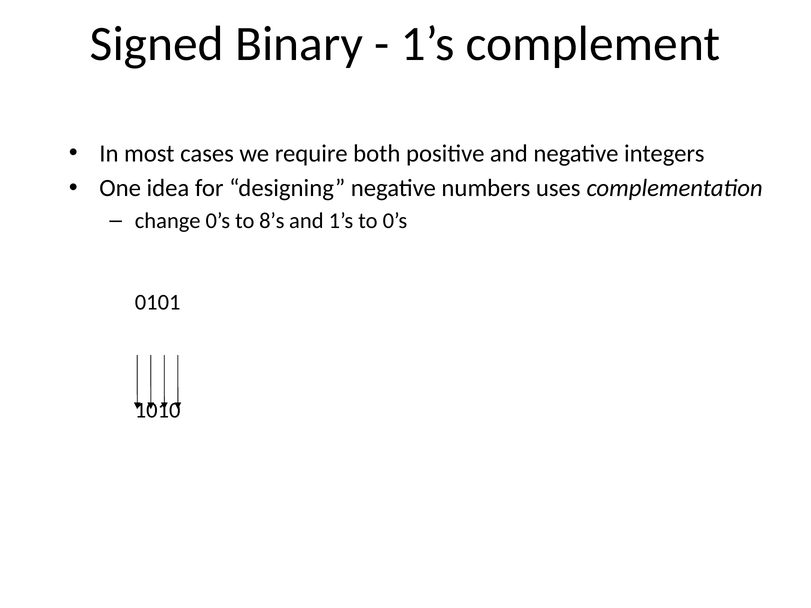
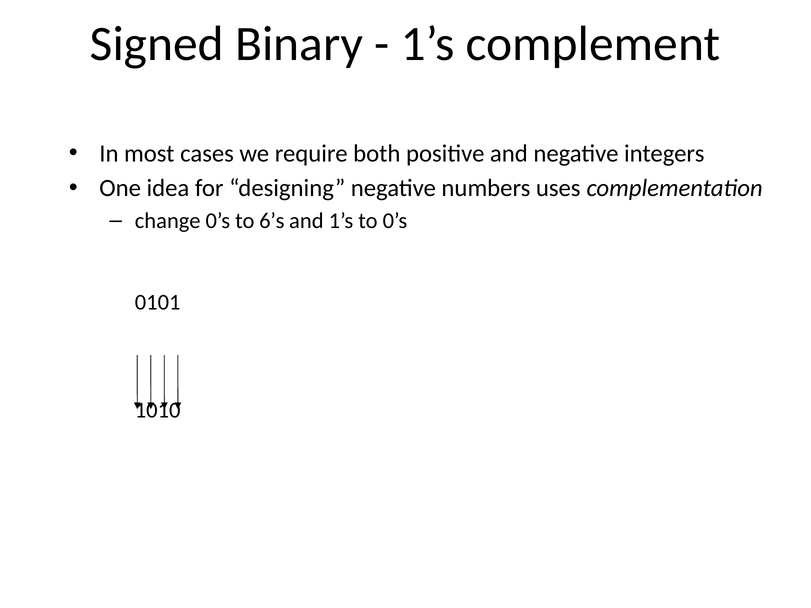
8’s: 8’s -> 6’s
